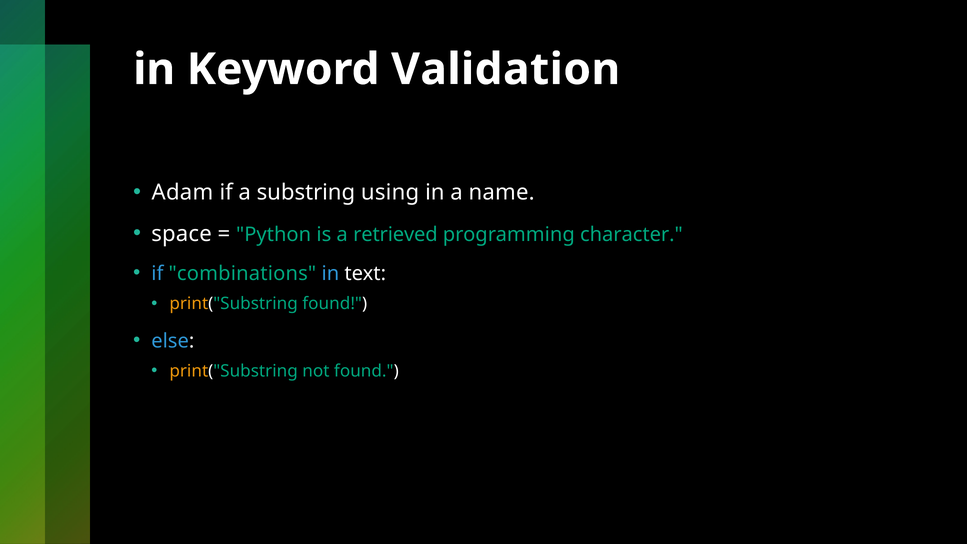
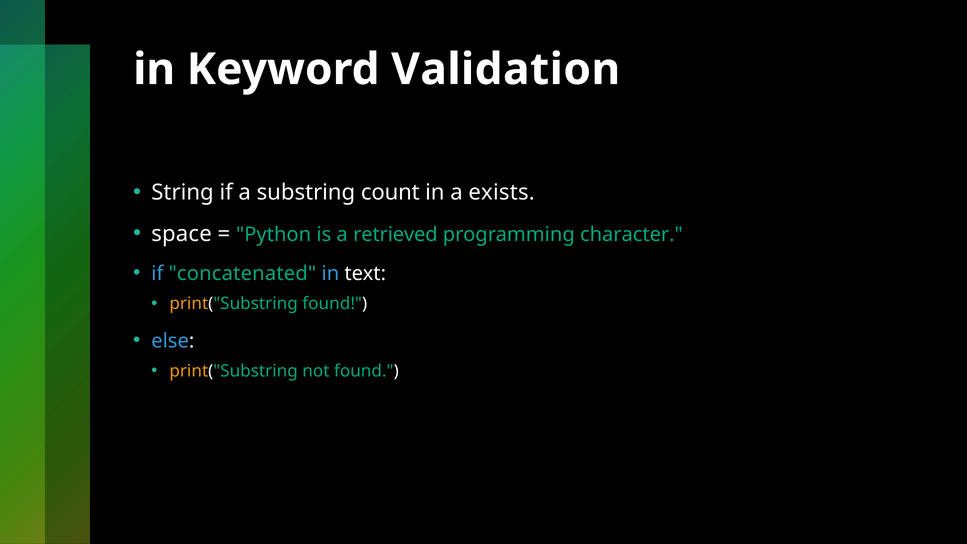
Adam: Adam -> String
using: using -> count
name: name -> exists
combinations: combinations -> concatenated
